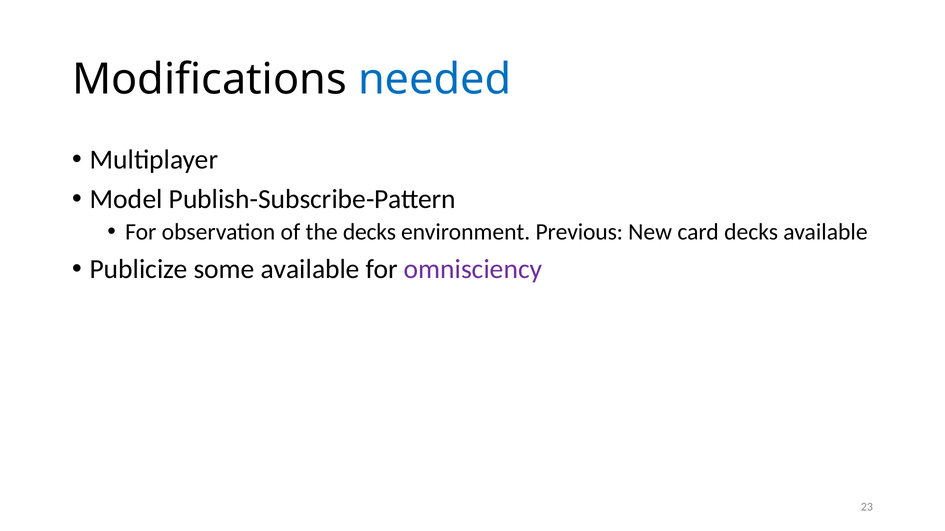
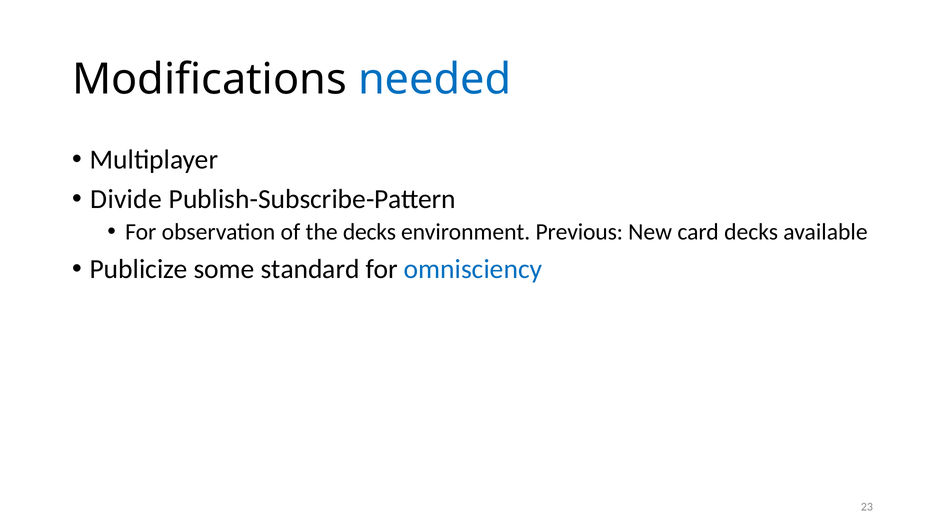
Model: Model -> Divide
some available: available -> standard
omnisciency colour: purple -> blue
